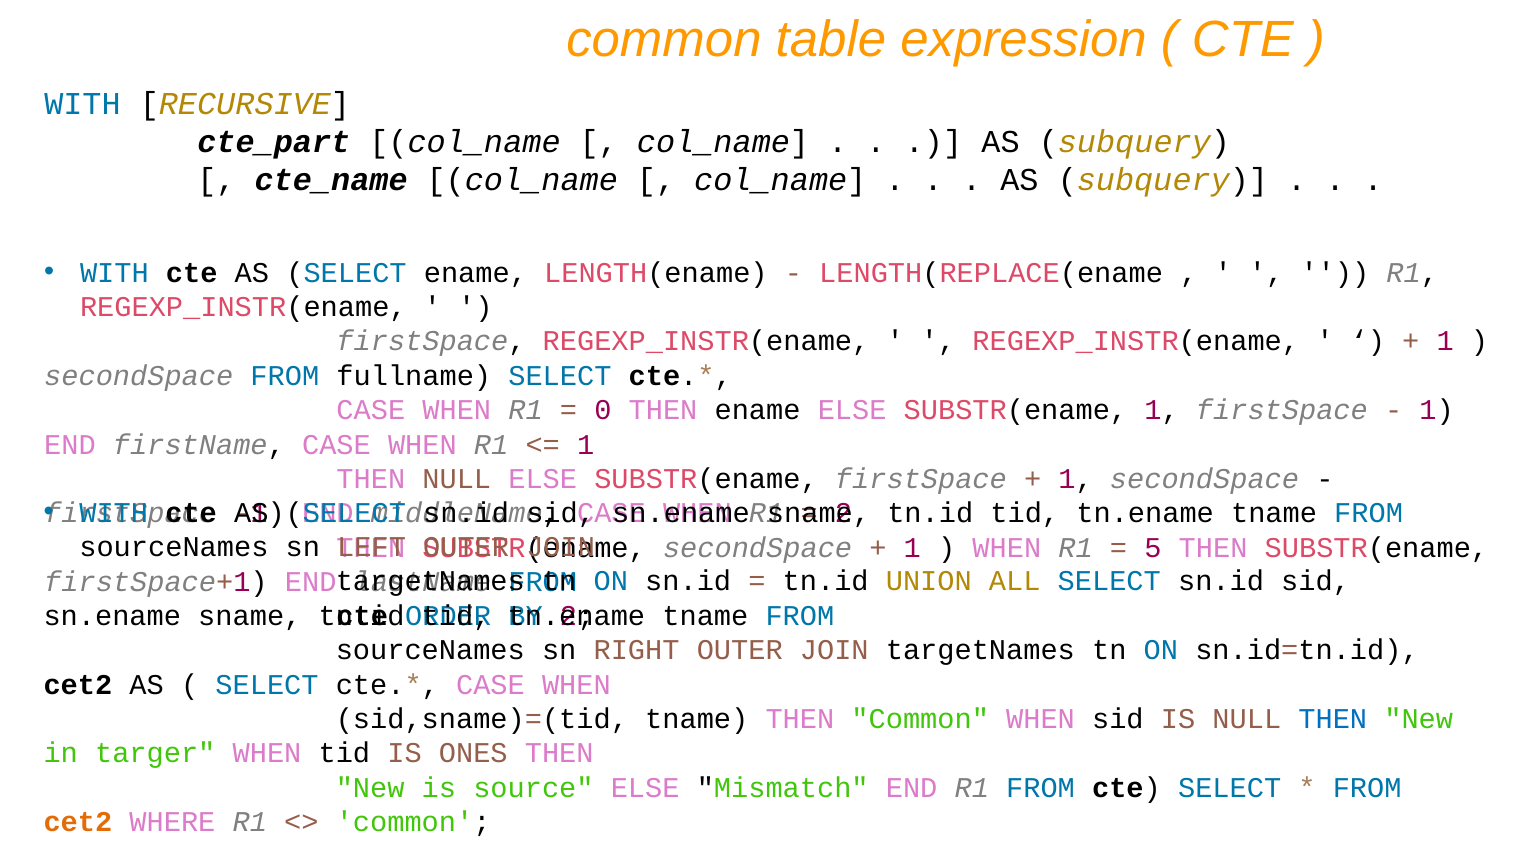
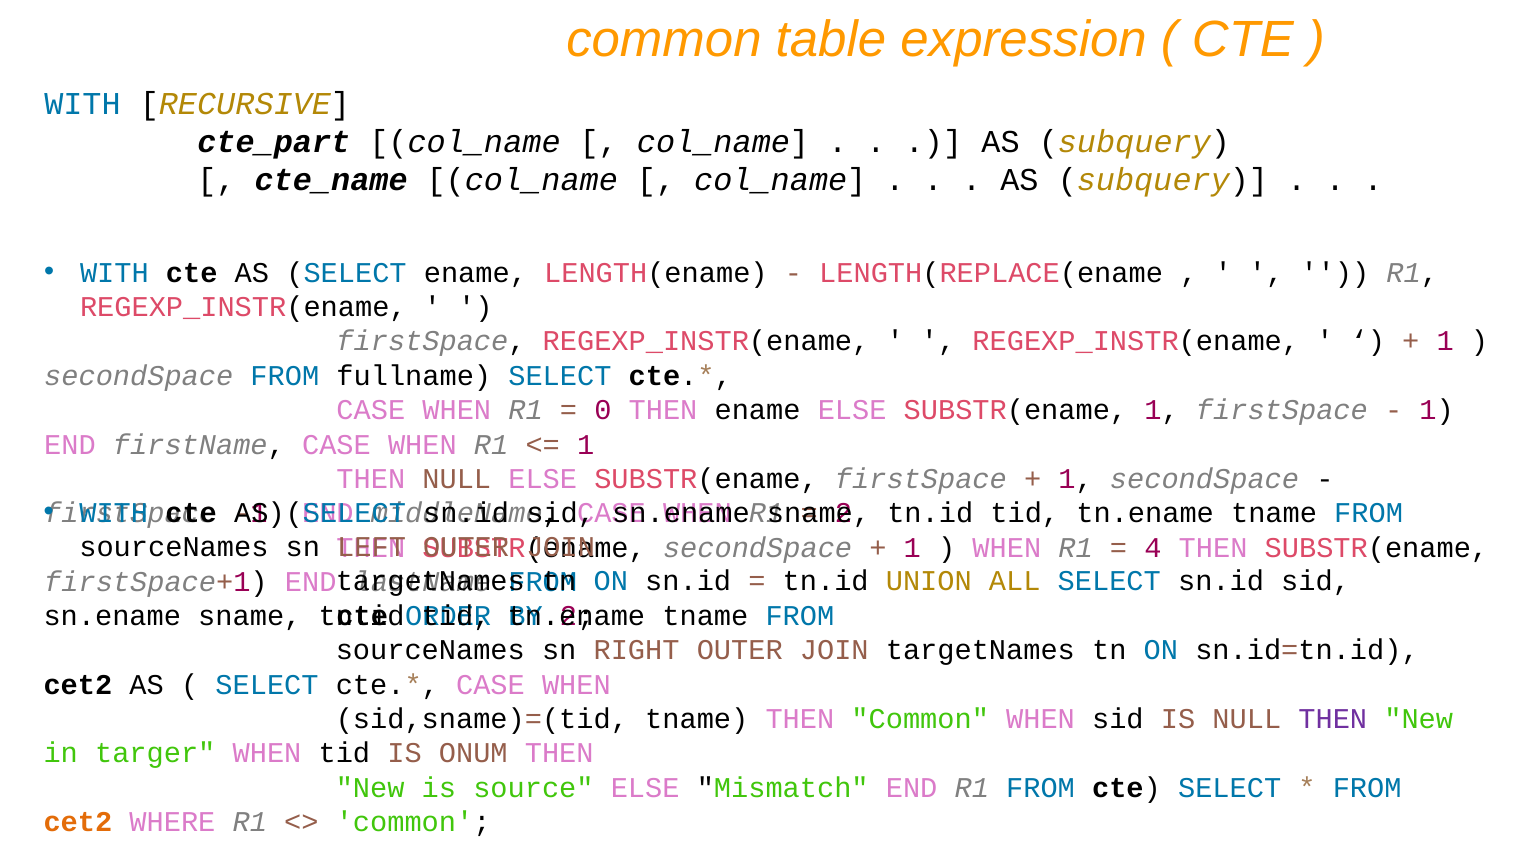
5: 5 -> 4
THEN at (1333, 719) colour: blue -> purple
ONES: ONES -> ONUM
